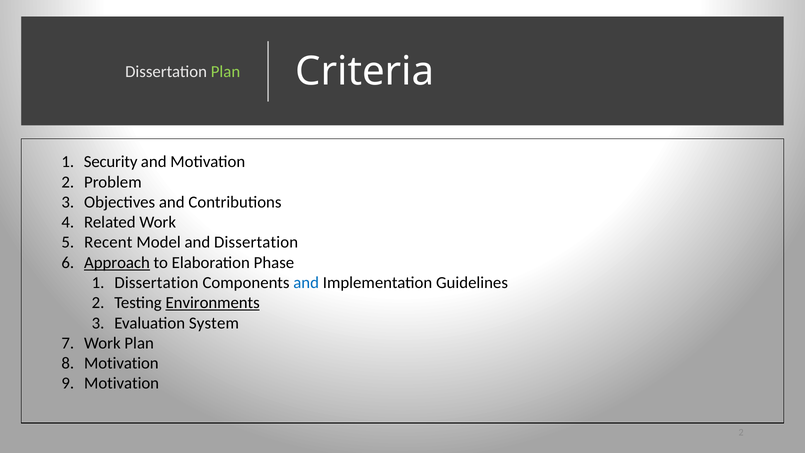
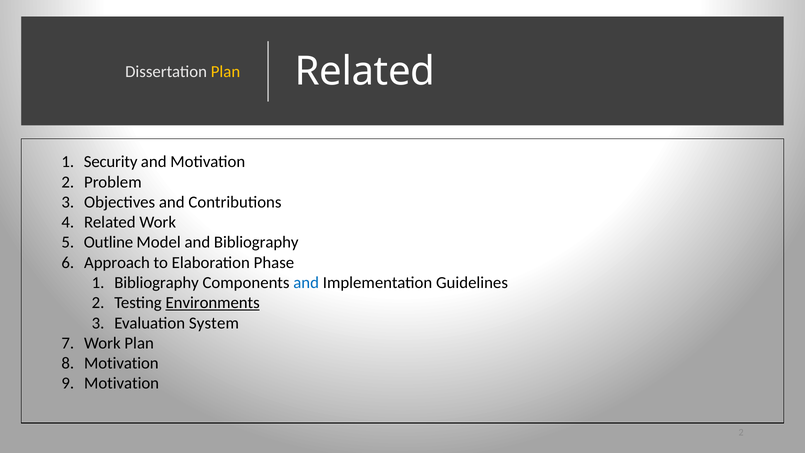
Criteria at (365, 71): Criteria -> Related
Plan at (225, 71) colour: light green -> yellow
Recent: Recent -> Outline
and Dissertation: Dissertation -> Bibliography
Approach underline: present -> none
Dissertation at (156, 283): Dissertation -> Bibliography
